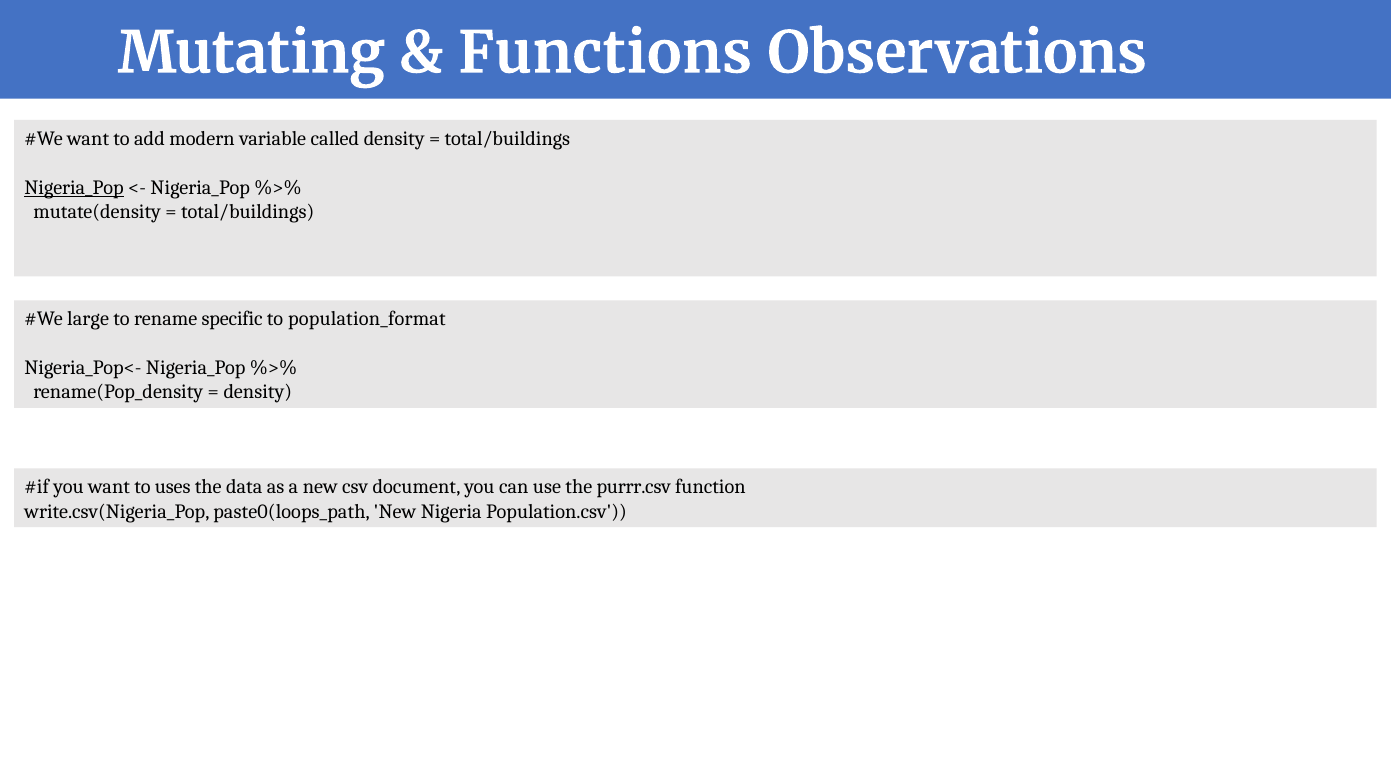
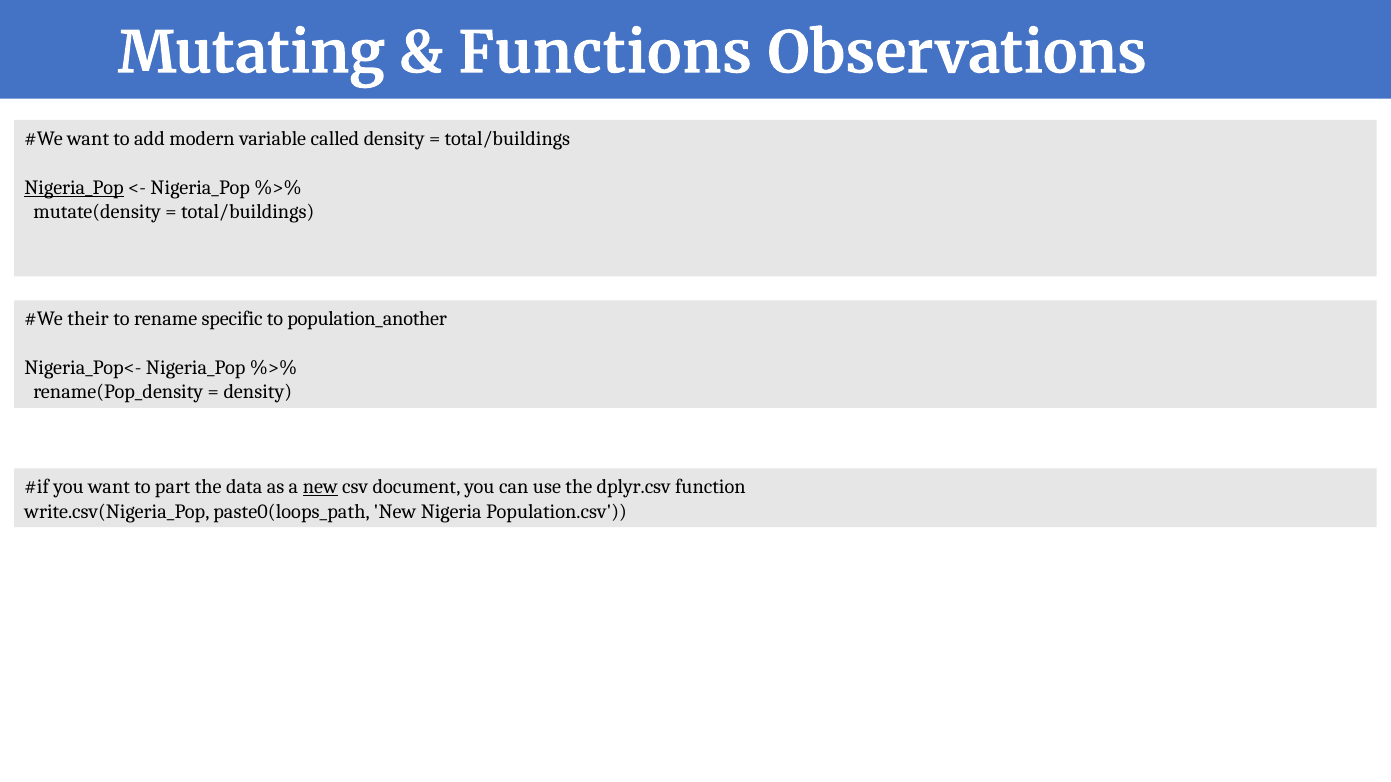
large: large -> their
population_format: population_format -> population_another
uses: uses -> part
new at (320, 487) underline: none -> present
purrr.csv: purrr.csv -> dplyr.csv
